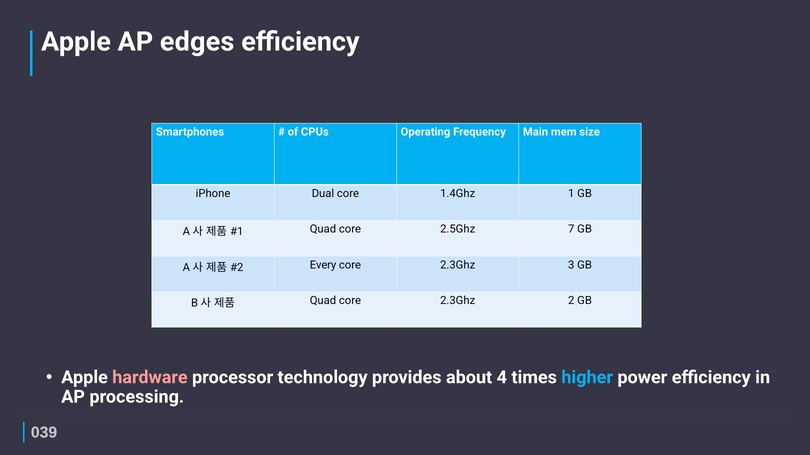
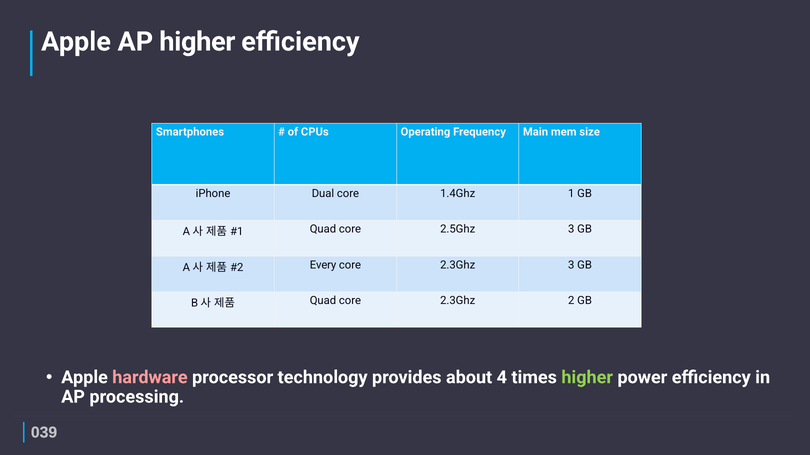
AP edges: edges -> higher
2.5Ghz 7: 7 -> 3
higher at (587, 378) colour: light blue -> light green
